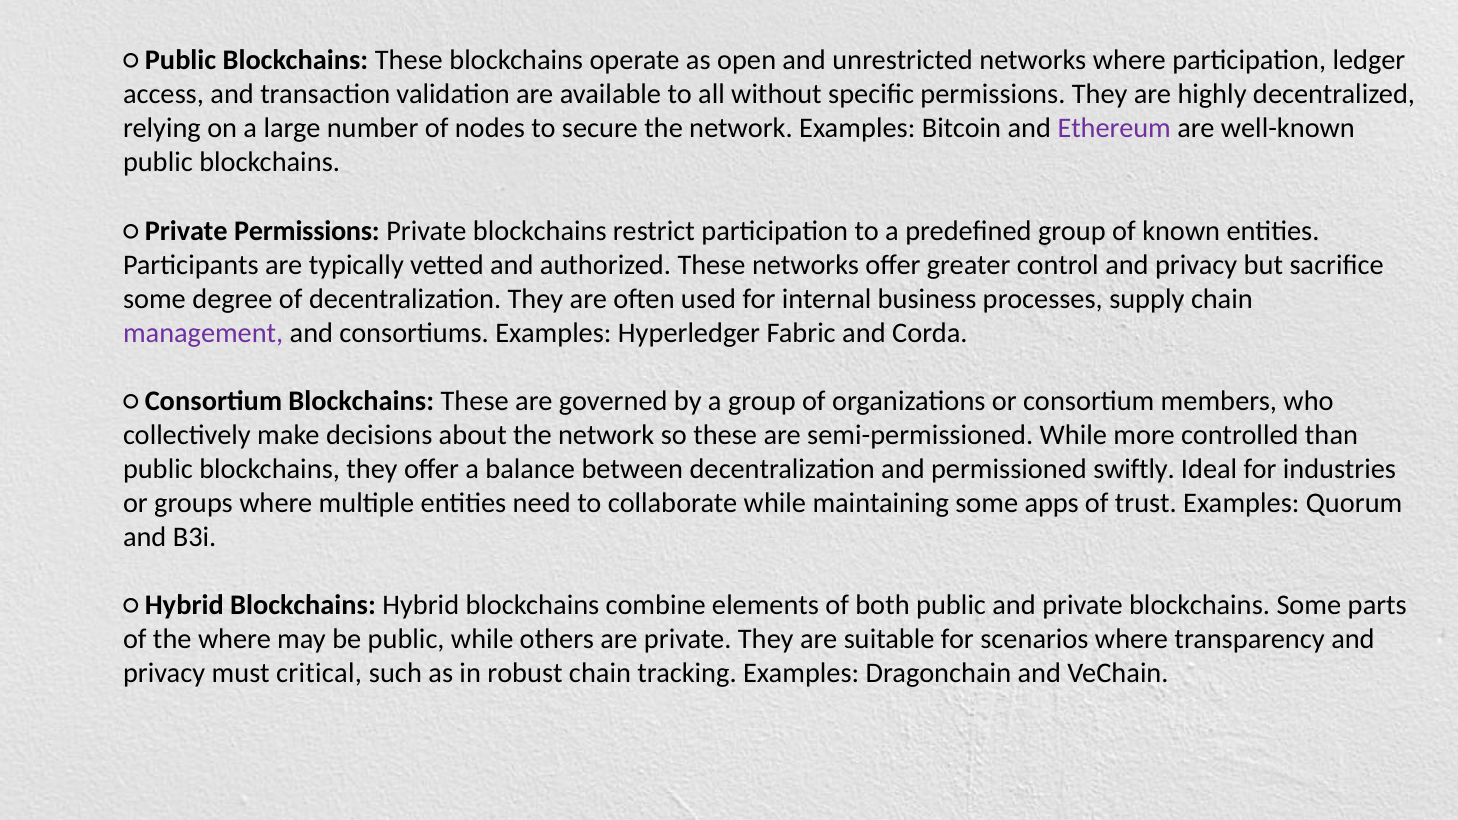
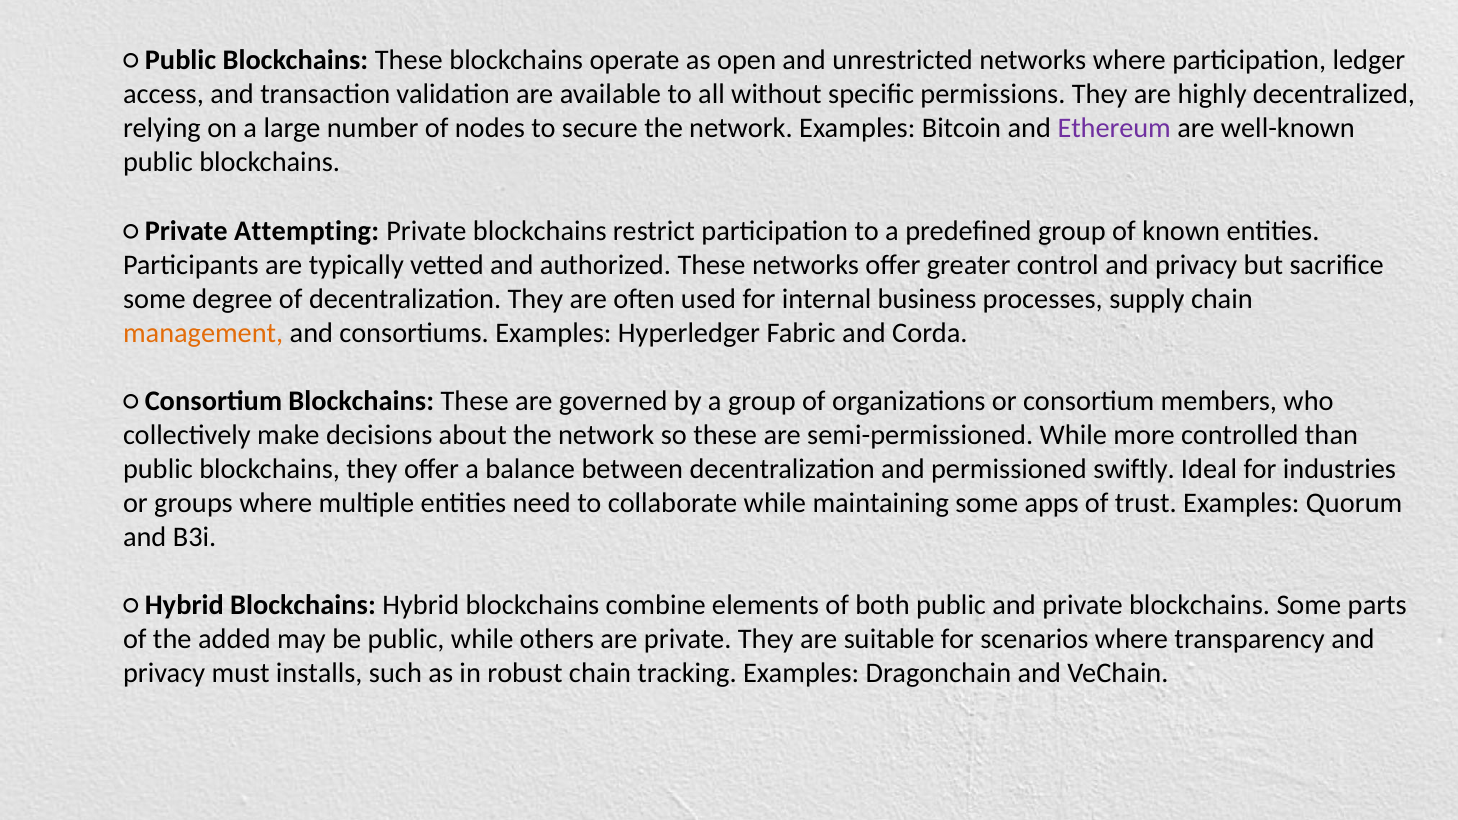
Private Permissions: Permissions -> Attempting
management colour: purple -> orange
the where: where -> added
critical: critical -> installs
